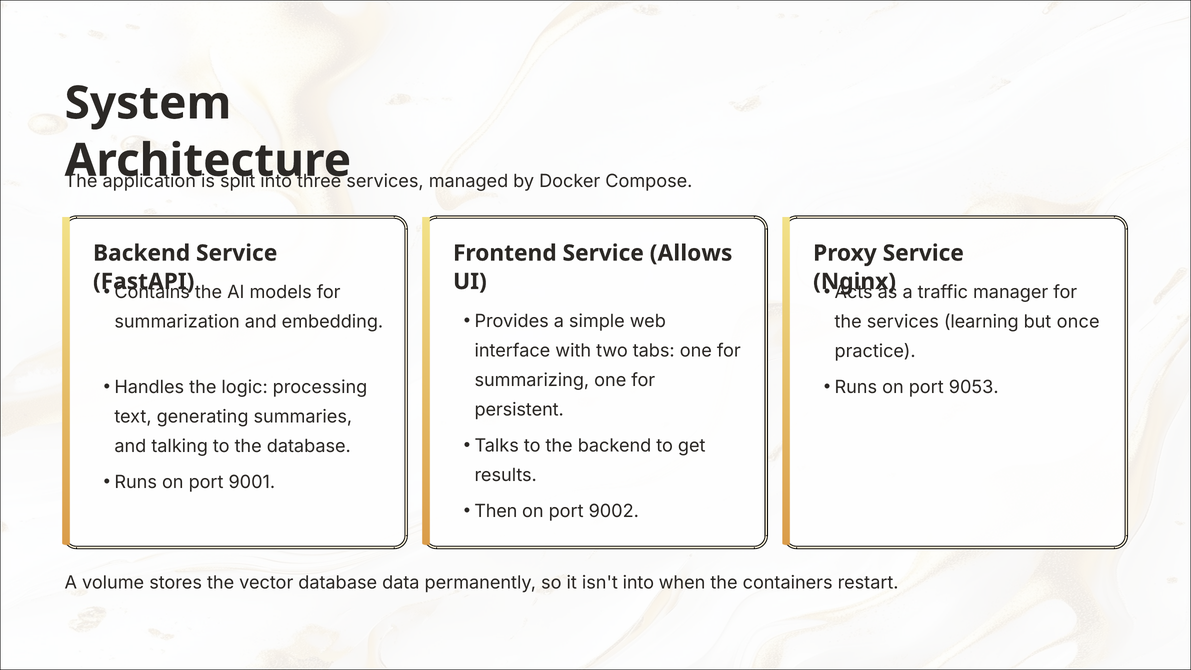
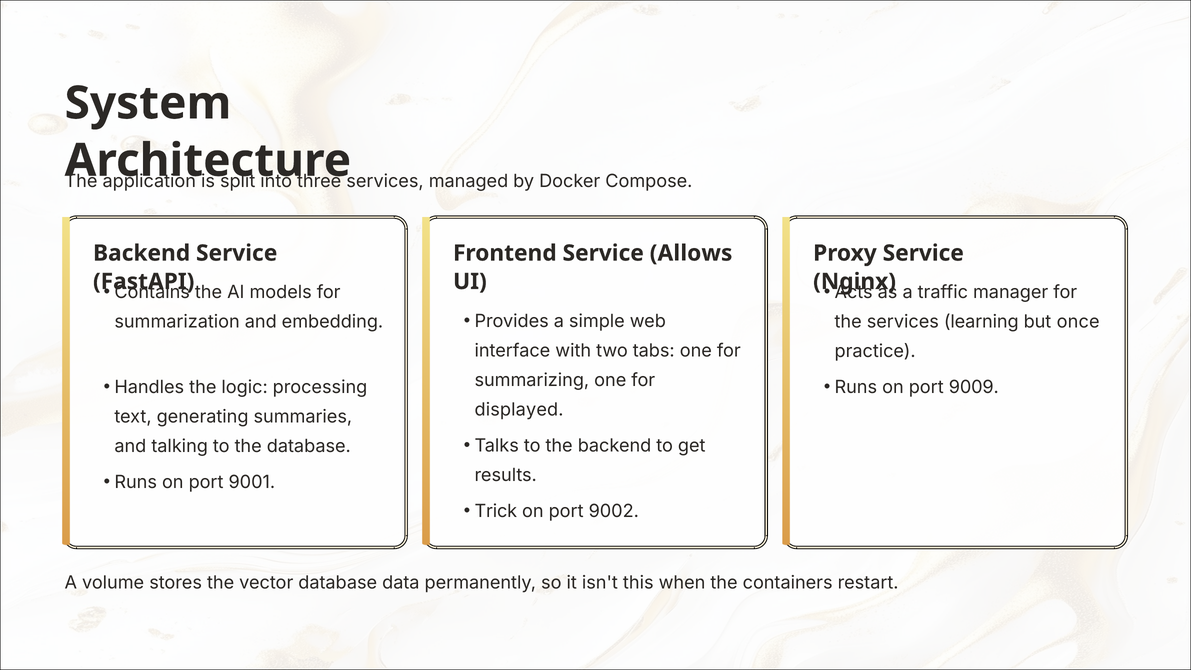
9053: 9053 -> 9009
persistent: persistent -> displayed
Then: Then -> Trick
isn't into: into -> this
